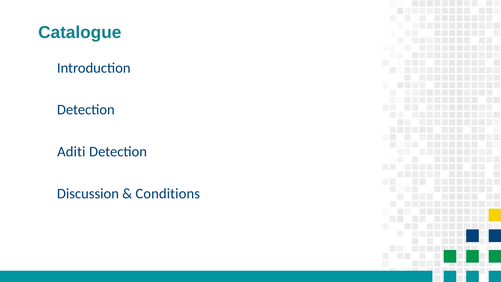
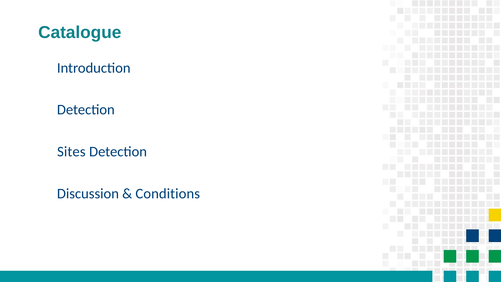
Aditi: Aditi -> Sites
